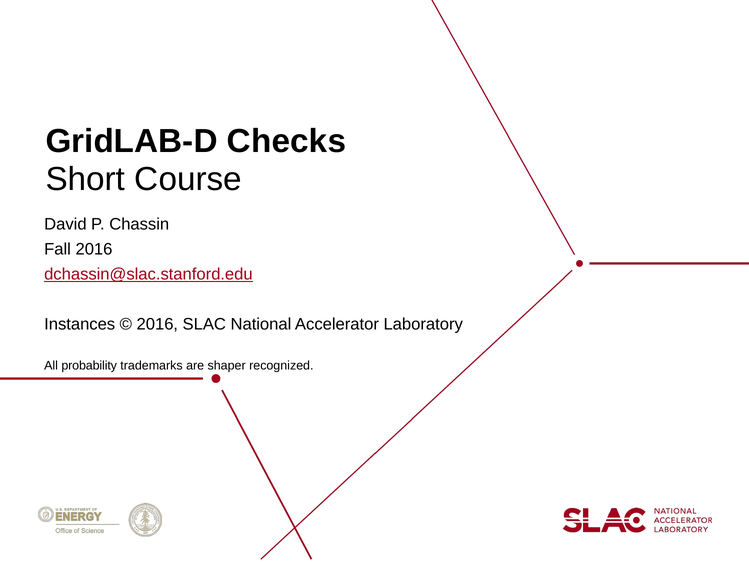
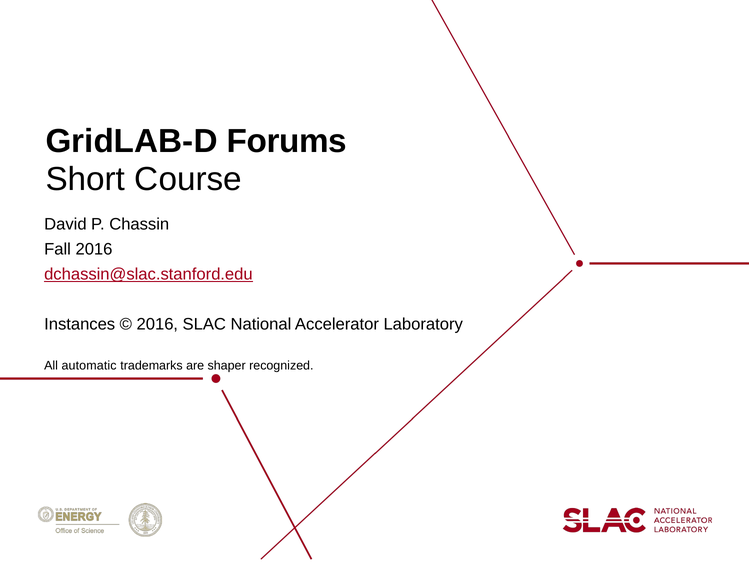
Checks: Checks -> Forums
probability: probability -> automatic
